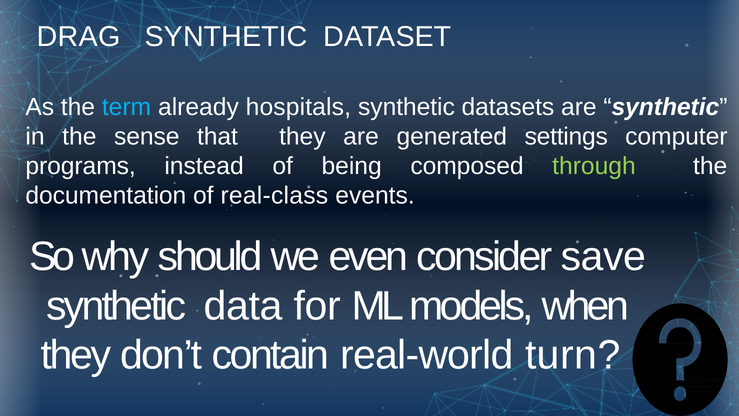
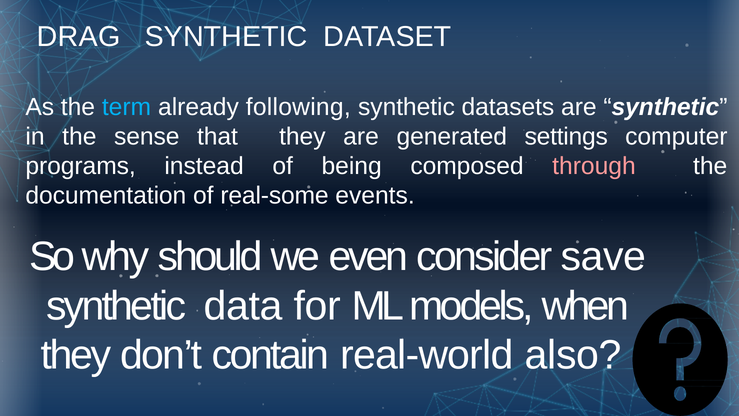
hospitals: hospitals -> following
through colour: light green -> pink
real-class: real-class -> real-some
turn: turn -> also
